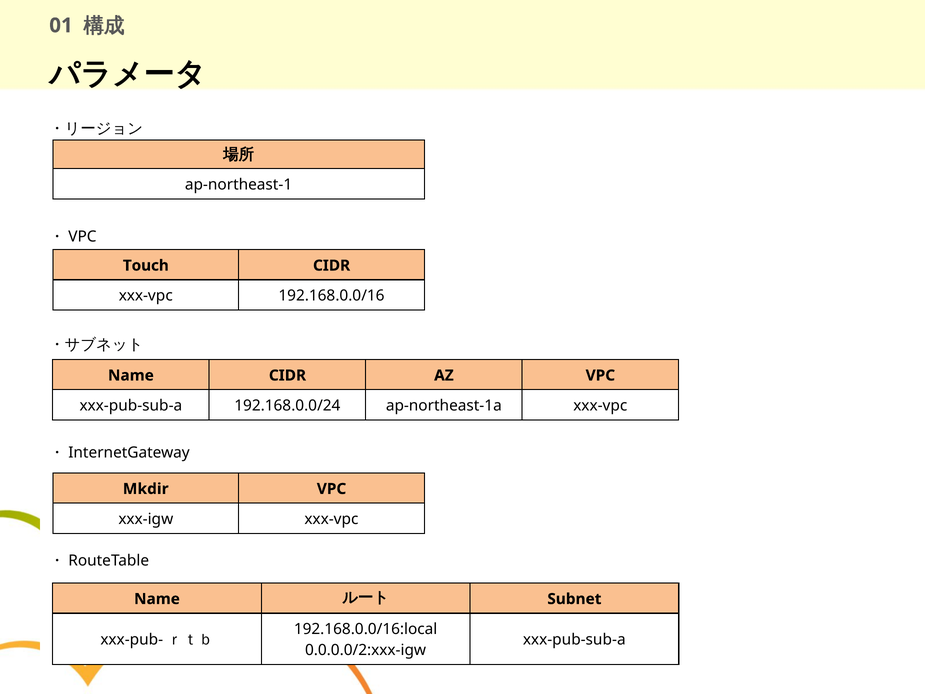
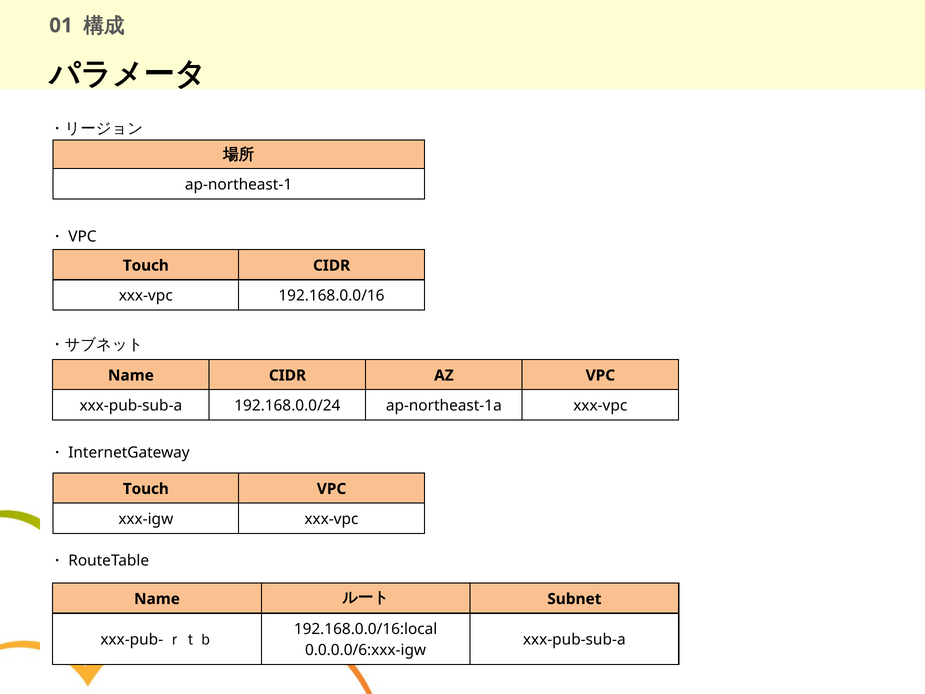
Mkdir at (146, 489): Mkdir -> Touch
0.0.0.0/2:xxx-igw: 0.0.0.0/2:xxx-igw -> 0.0.0.0/6:xxx-igw
